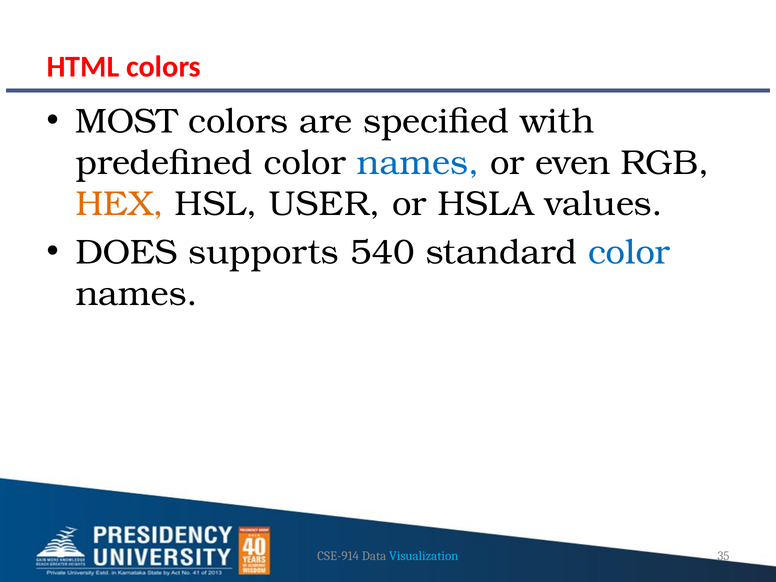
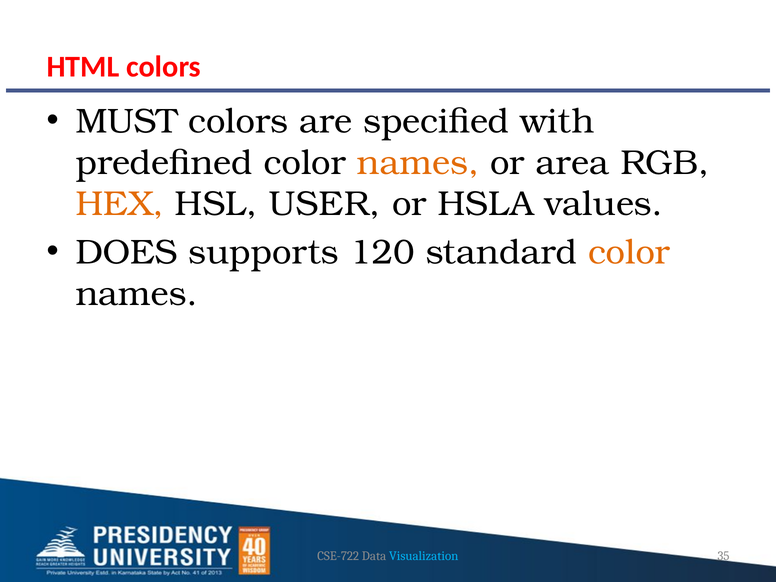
MOST: MOST -> MUST
names at (418, 163) colour: blue -> orange
even: even -> area
540: 540 -> 120
color at (629, 252) colour: blue -> orange
CSE-914: CSE-914 -> CSE-722
